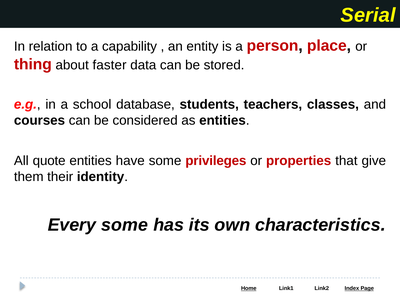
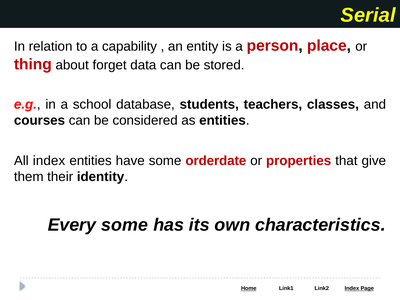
faster: faster -> forget
All quote: quote -> index
privileges: privileges -> orderdate
